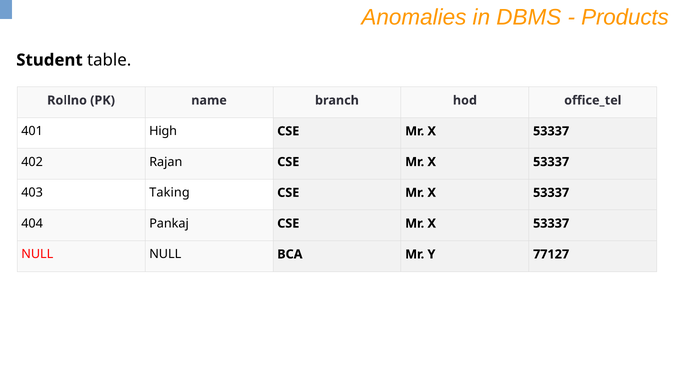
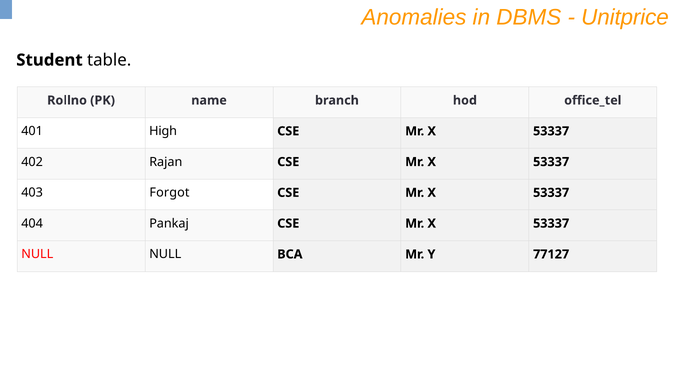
Products: Products -> Unitprice
Taking: Taking -> Forgot
